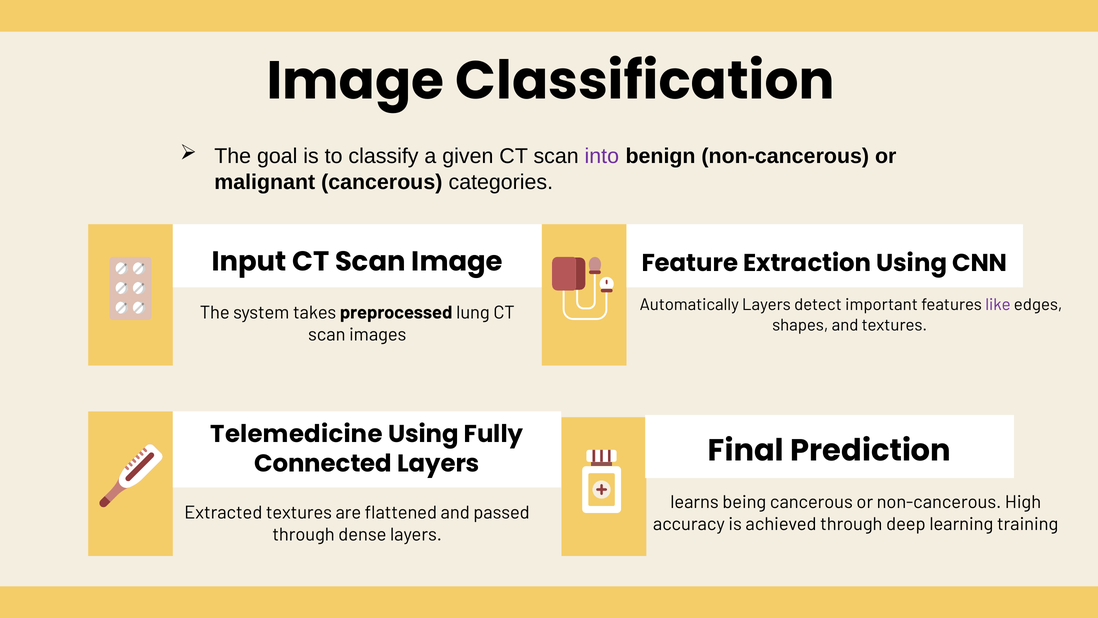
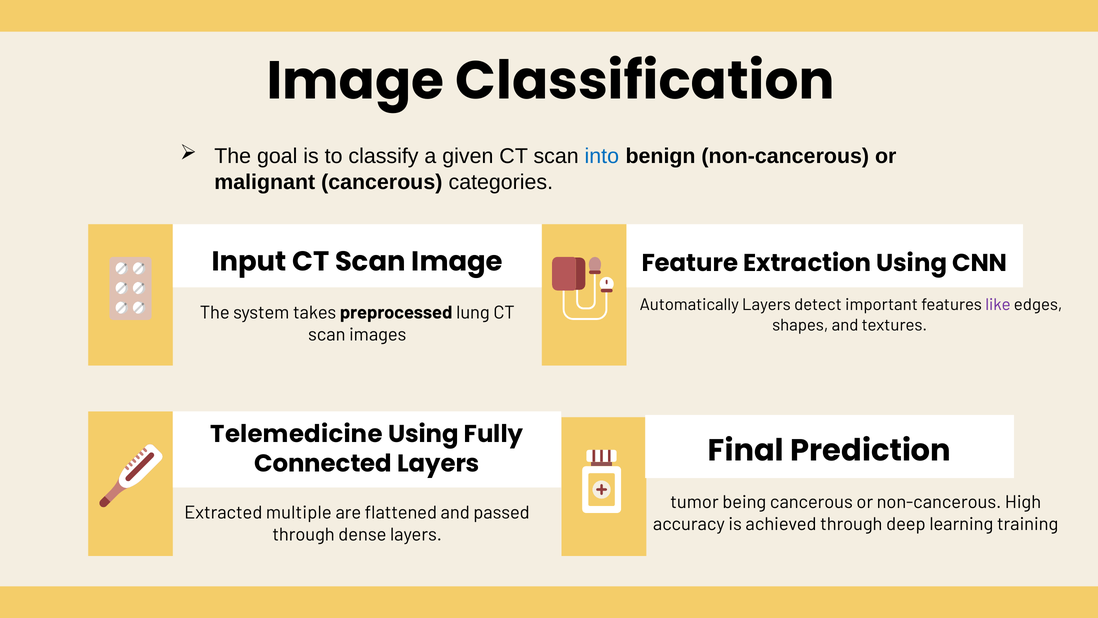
into colour: purple -> blue
learns: learns -> tumor
Extracted textures: textures -> multiple
